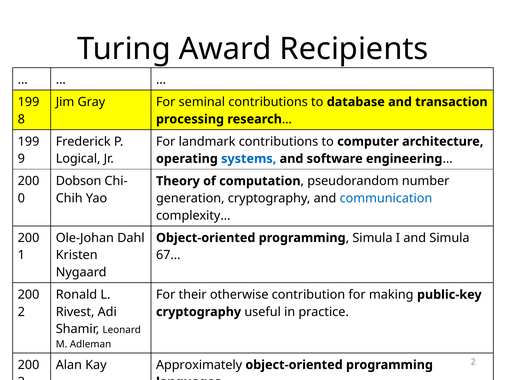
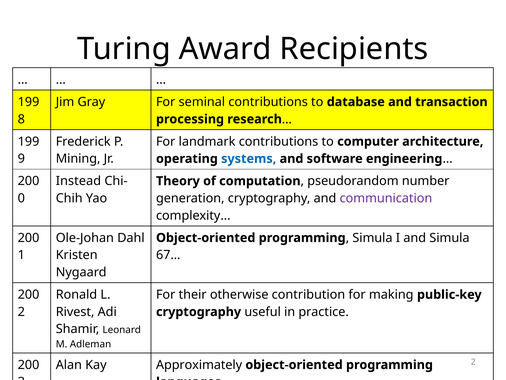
Logical: Logical -> Mining
Dobson: Dobson -> Instead
communication colour: blue -> purple
